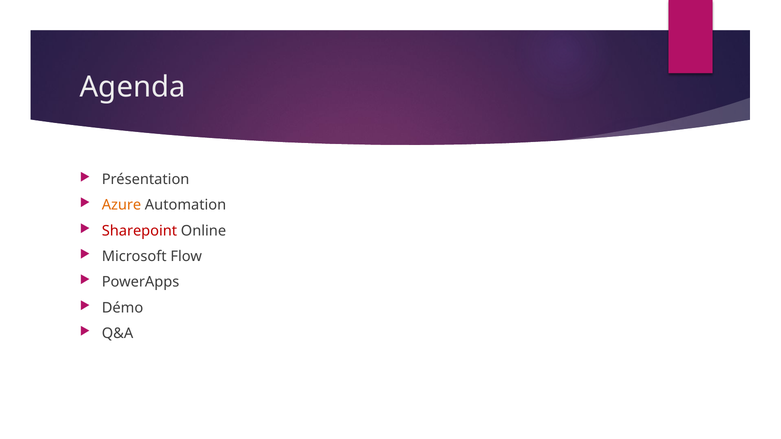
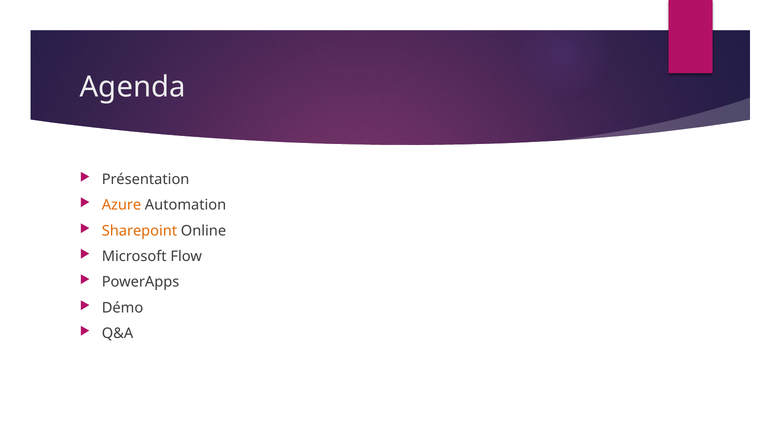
Sharepoint colour: red -> orange
